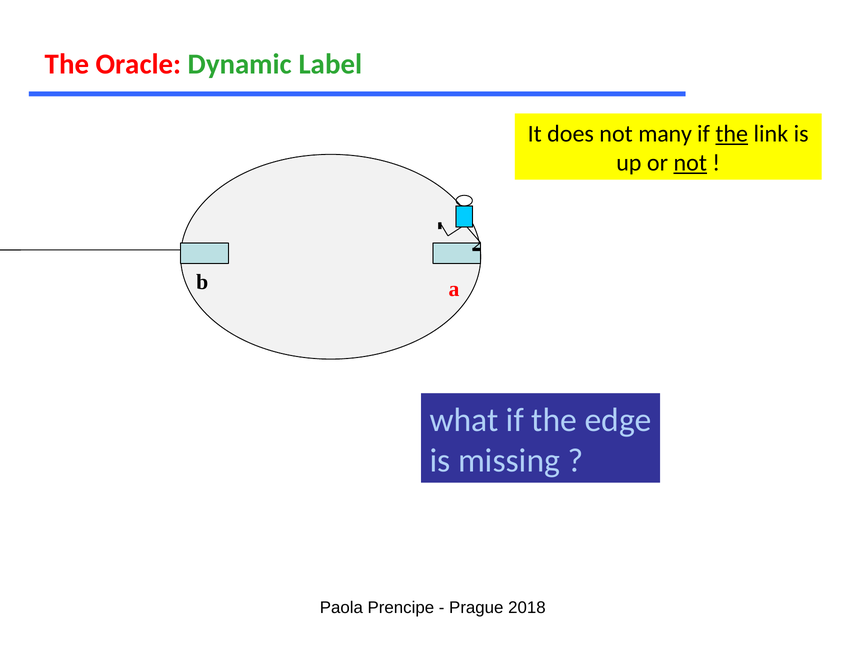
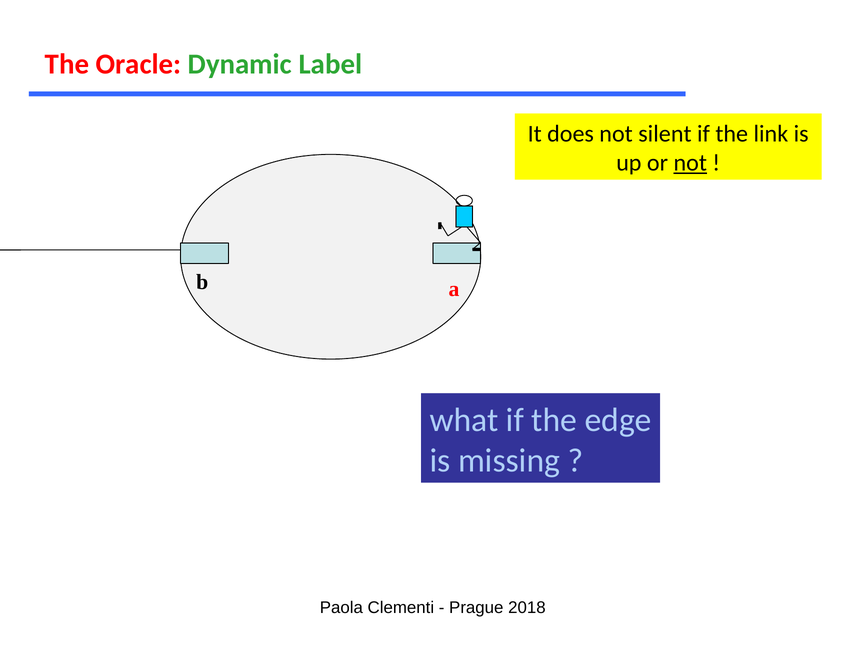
many: many -> silent
the at (732, 134) underline: present -> none
Prencipe: Prencipe -> Clementi
